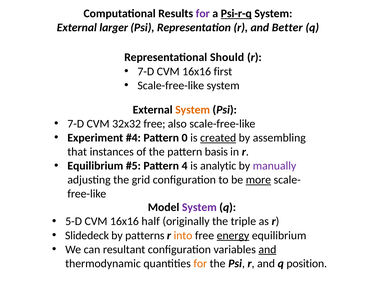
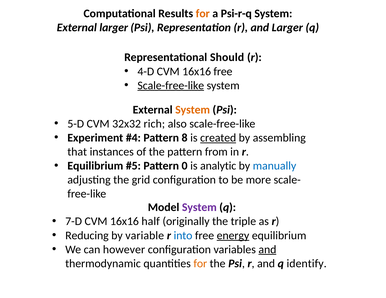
for at (203, 14) colour: purple -> orange
Psi-r-q underline: present -> none
and Better: Better -> Larger
7-D at (146, 71): 7-D -> 4-D
16x16 first: first -> free
Scale-free-like at (171, 85) underline: none -> present
7-D at (76, 124): 7-D -> 5-D
32x32 free: free -> rich
0: 0 -> 8
basis: basis -> from
4: 4 -> 0
manually colour: purple -> blue
more underline: present -> none
5-D: 5-D -> 7-D
Slidedeck: Slidedeck -> Reducing
patterns: patterns -> variable
into colour: orange -> blue
resultant: resultant -> however
position: position -> identify
